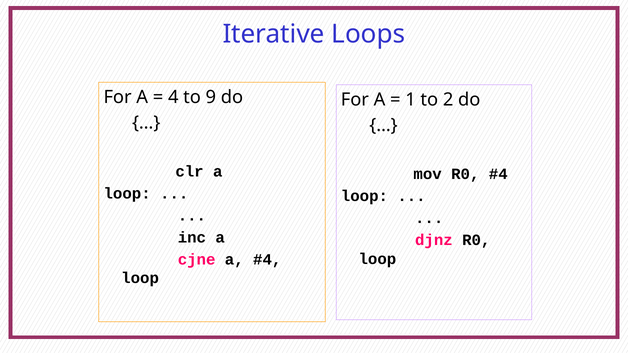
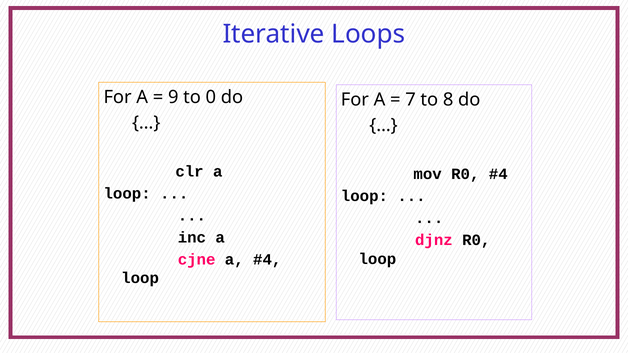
4: 4 -> 9
9: 9 -> 0
1: 1 -> 7
2: 2 -> 8
